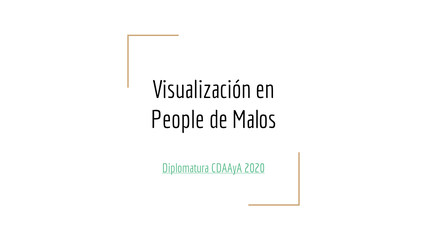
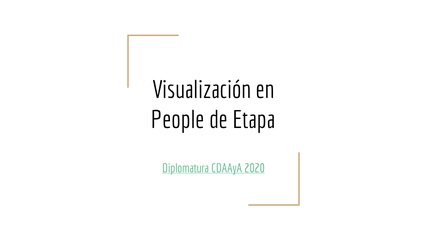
Malos: Malos -> Etapa
